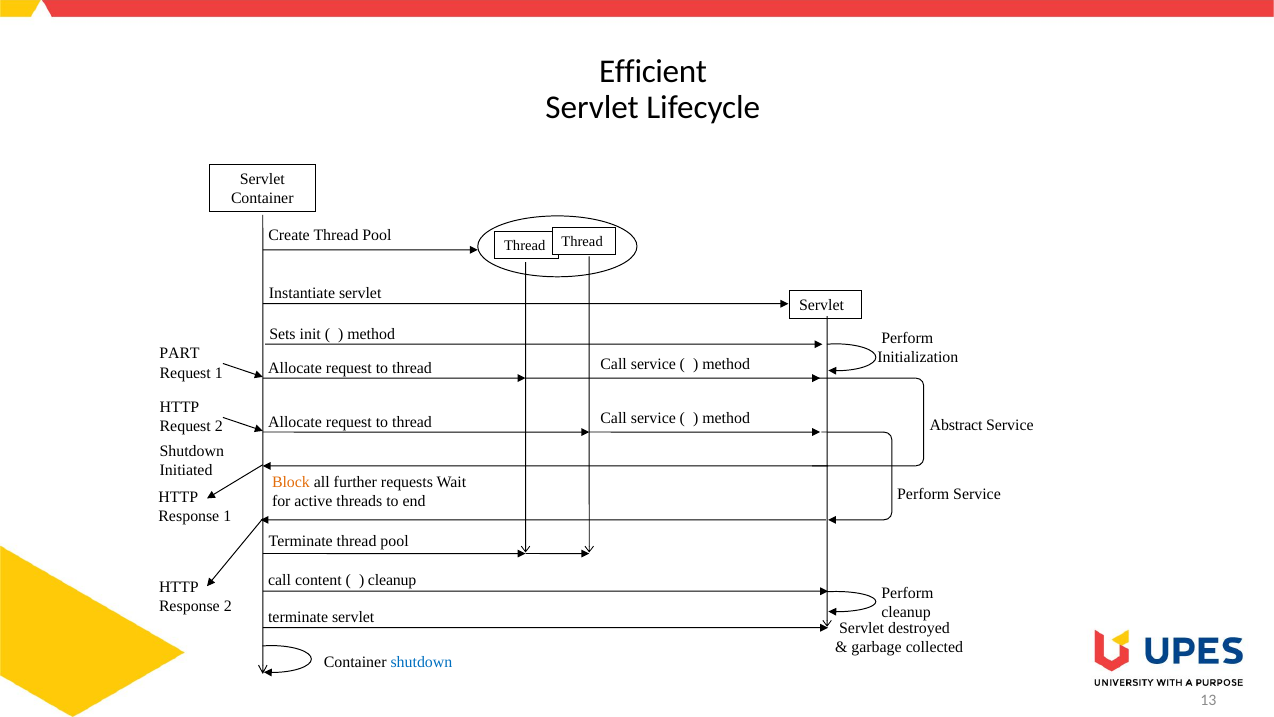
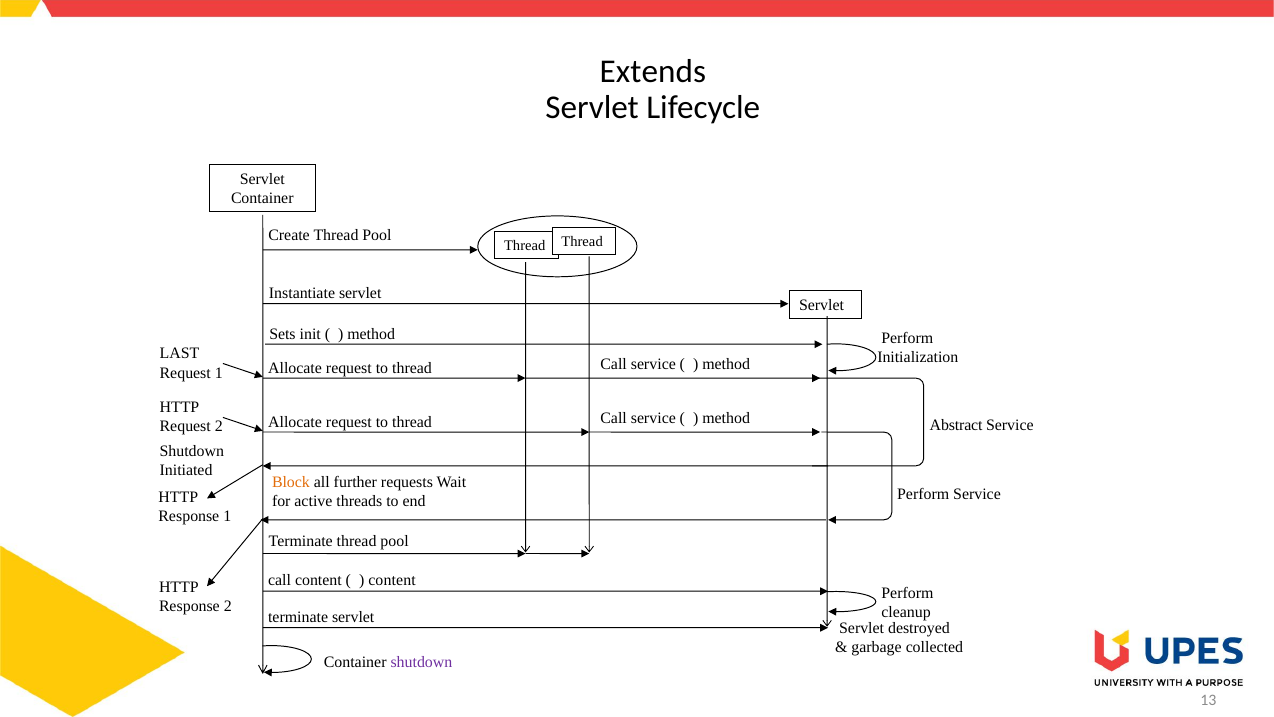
Efficient: Efficient -> Extends
PART: PART -> LAST
cleanup at (392, 579): cleanup -> content
shutdown at (421, 662) colour: blue -> purple
